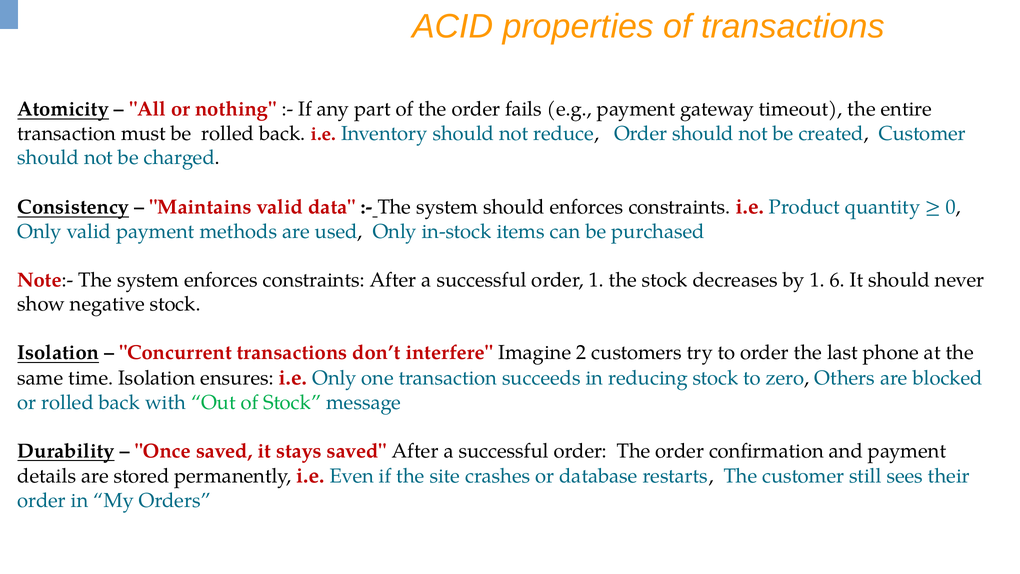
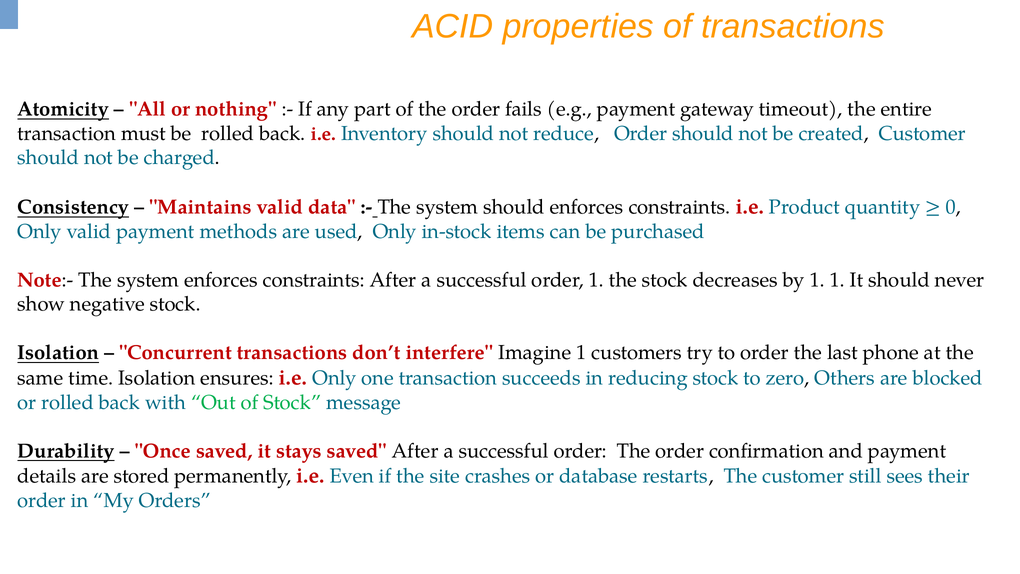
1 6: 6 -> 1
Imagine 2: 2 -> 1
